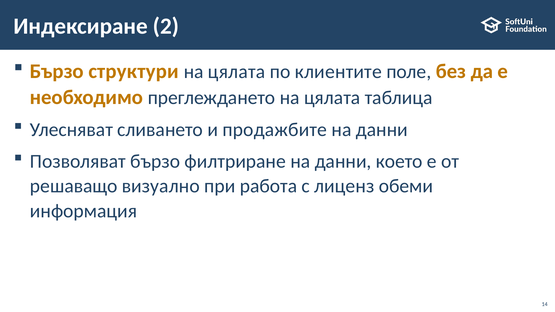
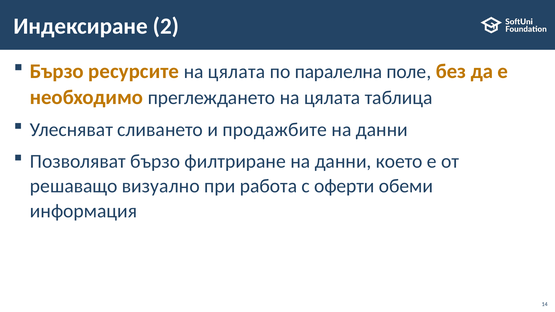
структури: структури -> ресурсите
клиентите: клиентите -> паралелна
лиценз: лиценз -> оферти
